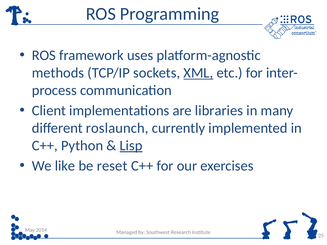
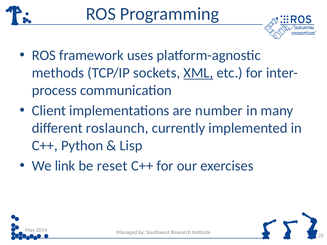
libraries: libraries -> number
Lisp underline: present -> none
like: like -> link
